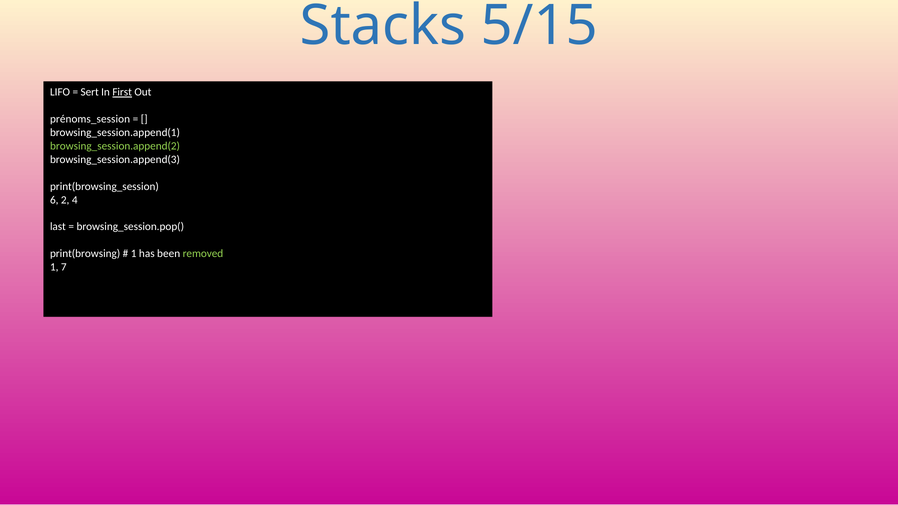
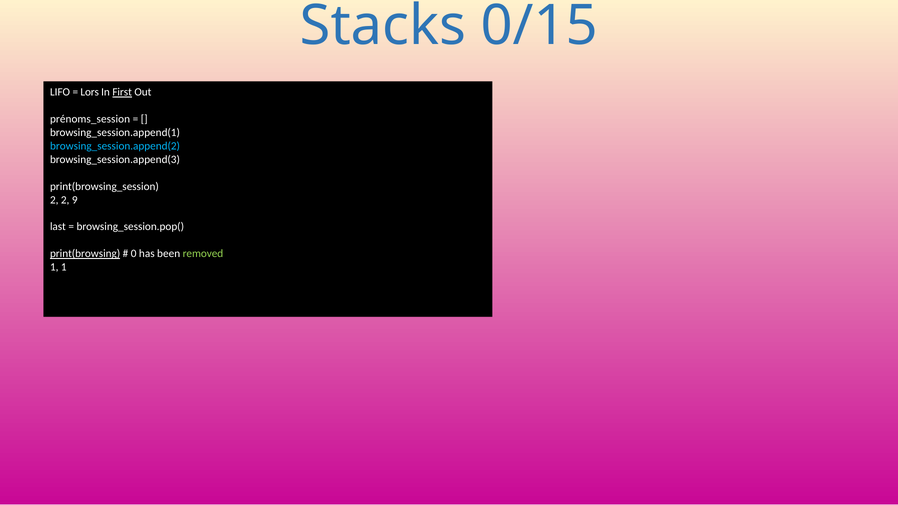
5/15: 5/15 -> 0/15
Sert: Sert -> Lors
browsing_session.append(2 colour: light green -> light blue
6 at (54, 200): 6 -> 2
4: 4 -> 9
print(browsing underline: none -> present
1 at (134, 254): 1 -> 0
1 7: 7 -> 1
